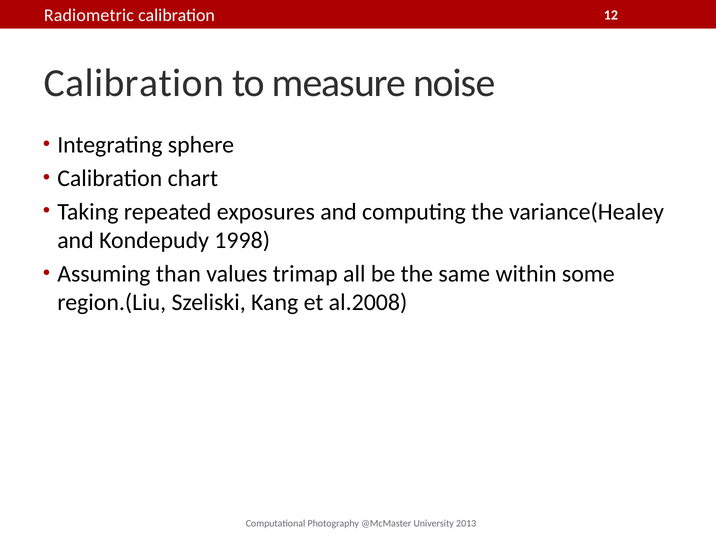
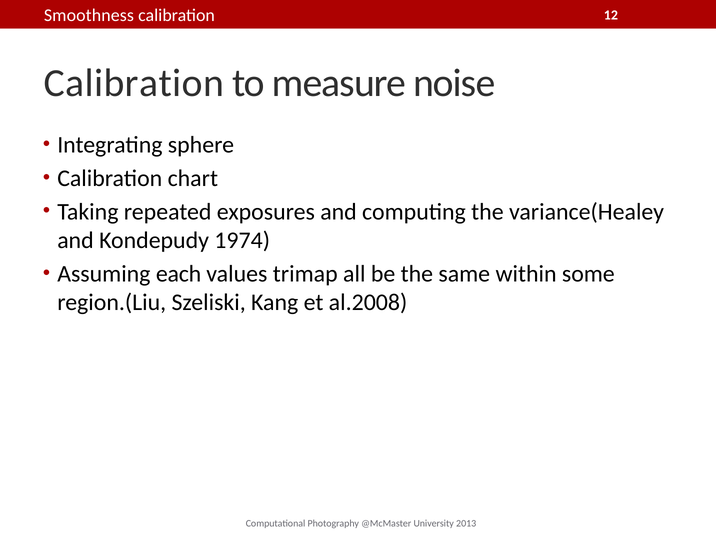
Radiometric: Radiometric -> Smoothness
1998: 1998 -> 1974
than: than -> each
